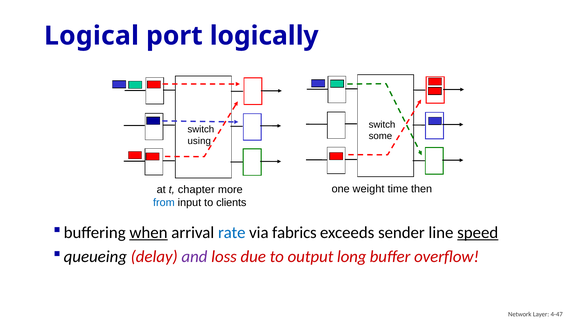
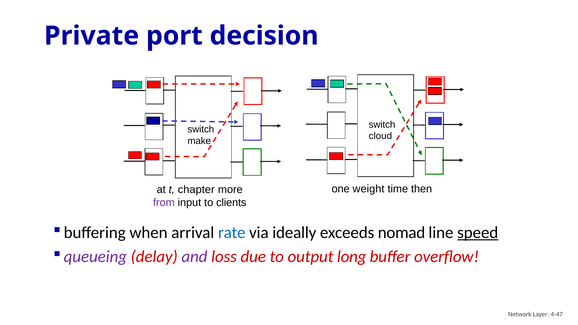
Logical: Logical -> Private
logically: logically -> decision
some: some -> cloud
using: using -> make
from colour: blue -> purple
when underline: present -> none
fabrics: fabrics -> ideally
sender: sender -> nomad
queueing colour: black -> purple
